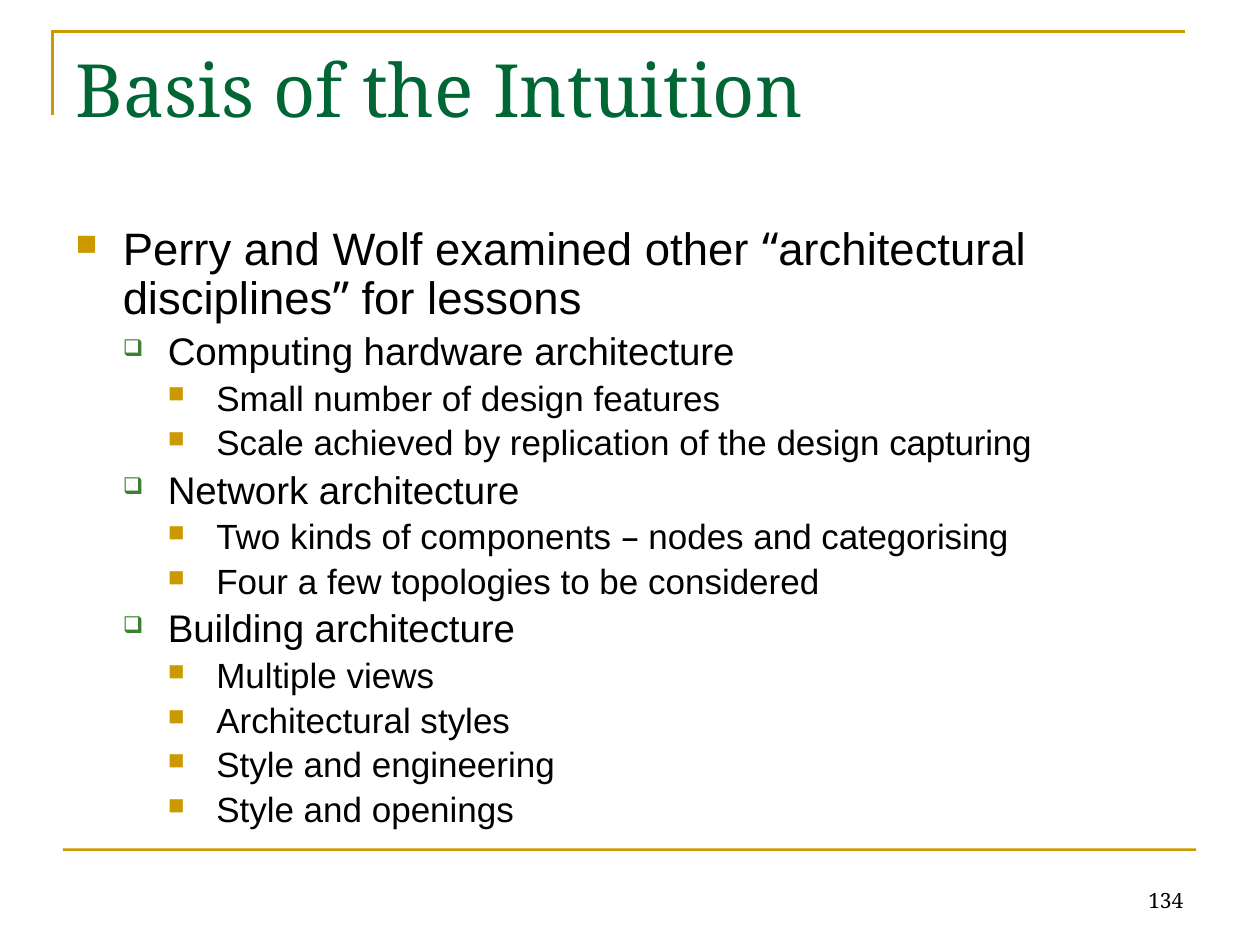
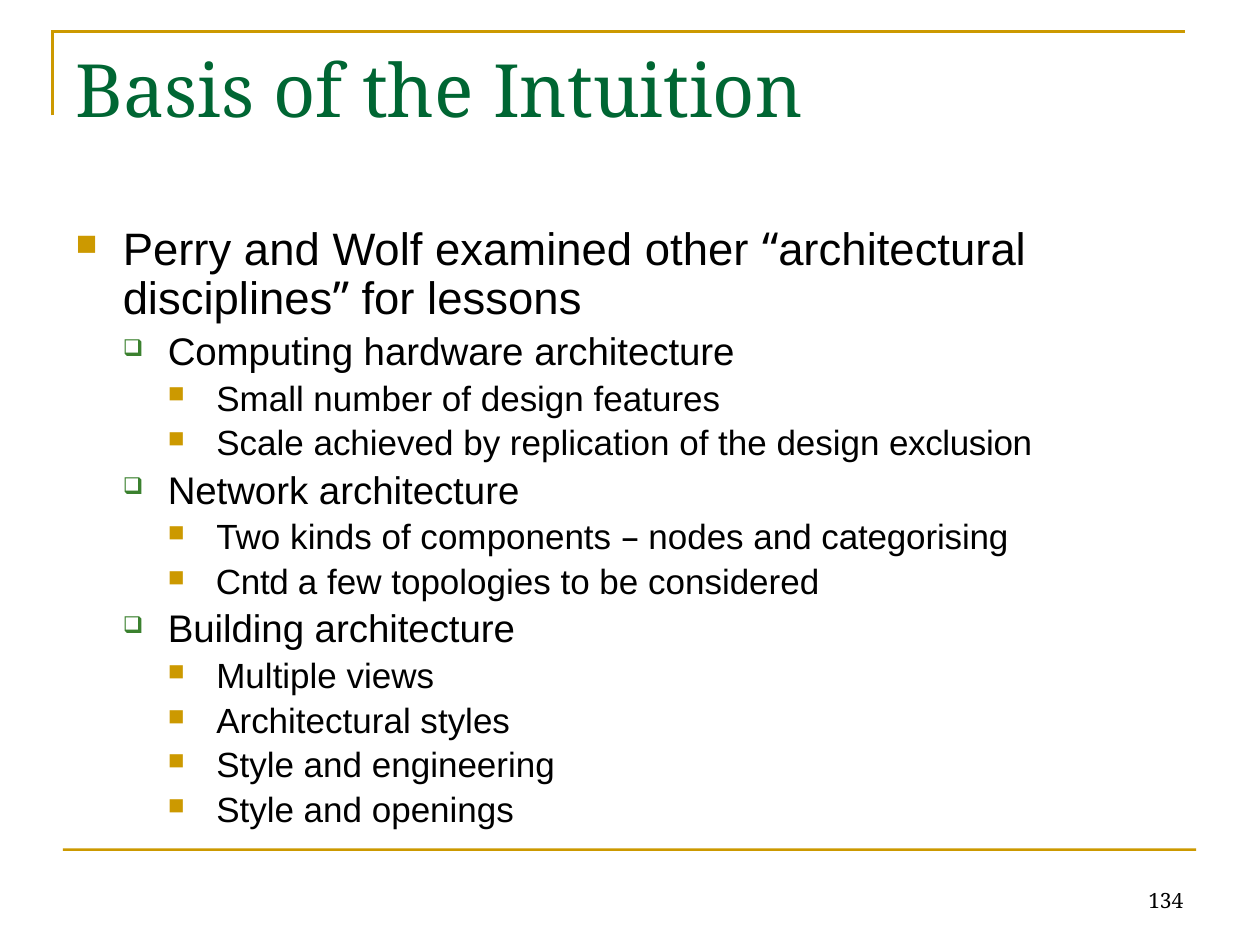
capturing: capturing -> exclusion
Four: Four -> Cntd
